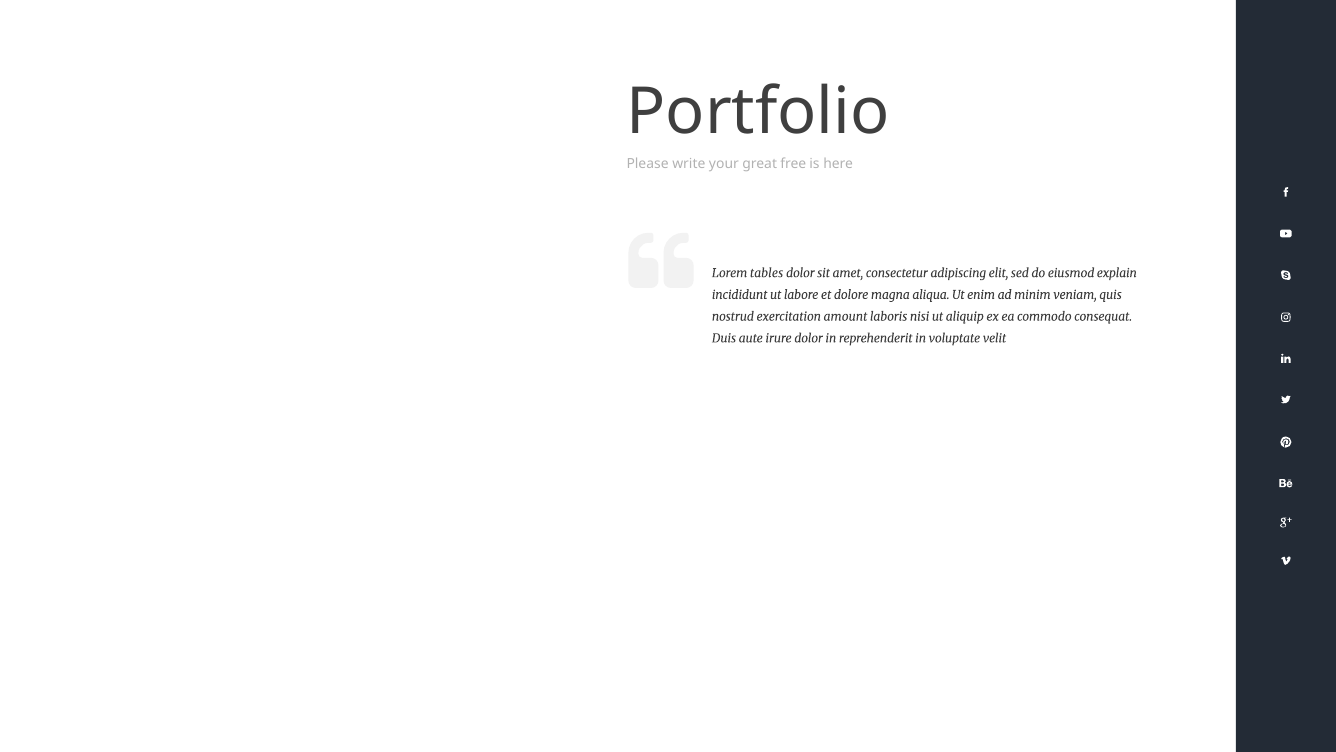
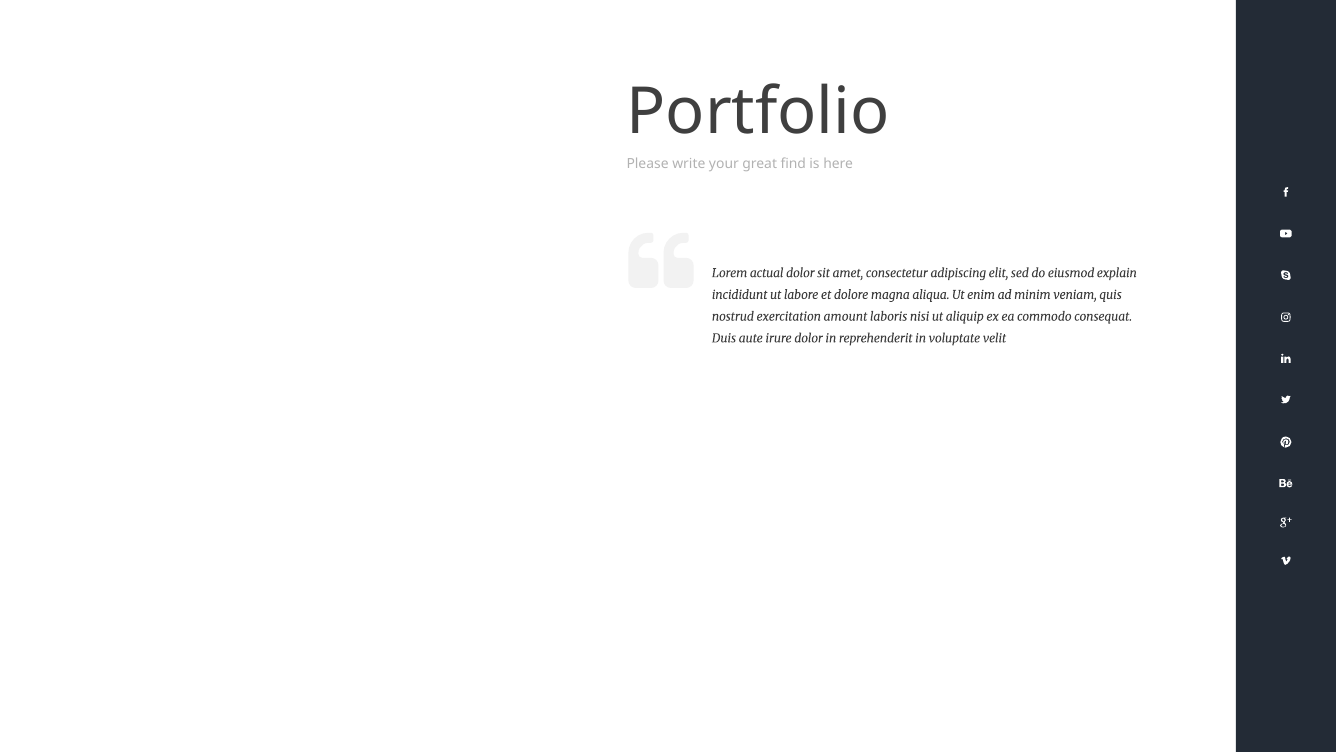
free: free -> find
tables: tables -> actual
